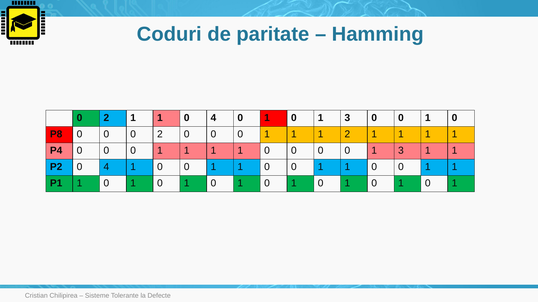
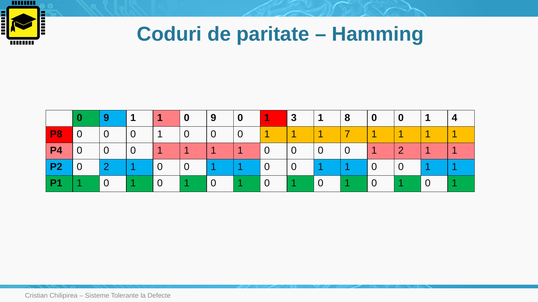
2 at (106, 118): 2 -> 9
1 0 4: 4 -> 9
0 at (294, 118): 0 -> 3
3 at (347, 118): 3 -> 8
0 0 1 0: 0 -> 4
2 at (160, 135): 2 -> 1
1 2: 2 -> 7
0 0 1 3: 3 -> 2
P2 0 4: 4 -> 2
